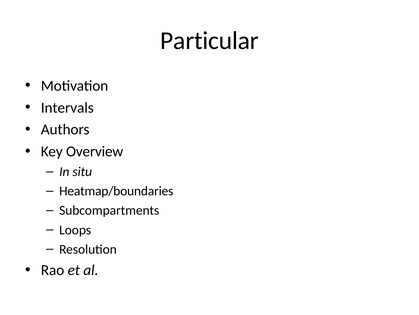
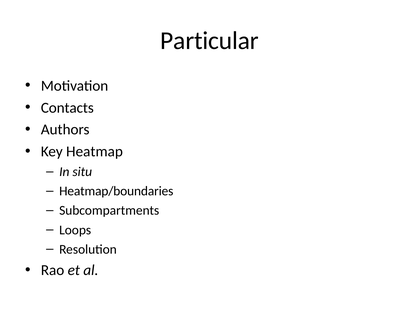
Intervals: Intervals -> Contacts
Overview: Overview -> Heatmap
